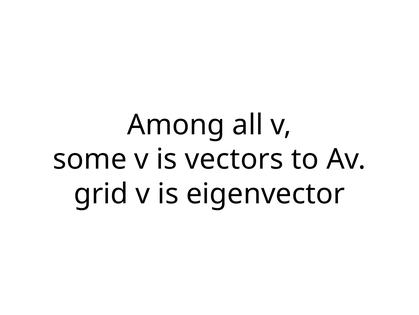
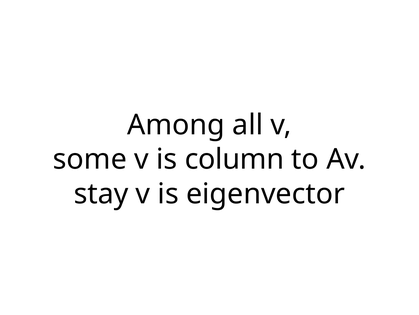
vectors: vectors -> column
grid: grid -> stay
